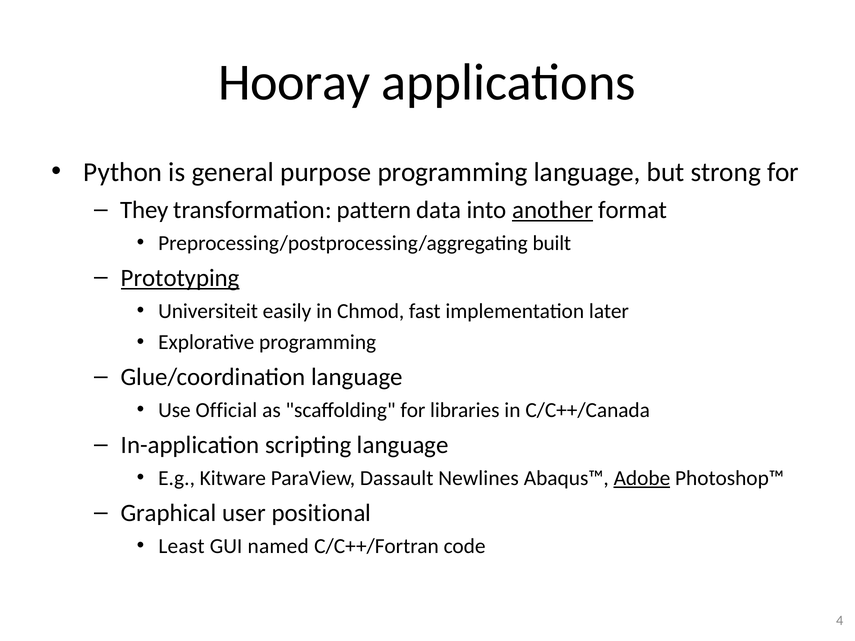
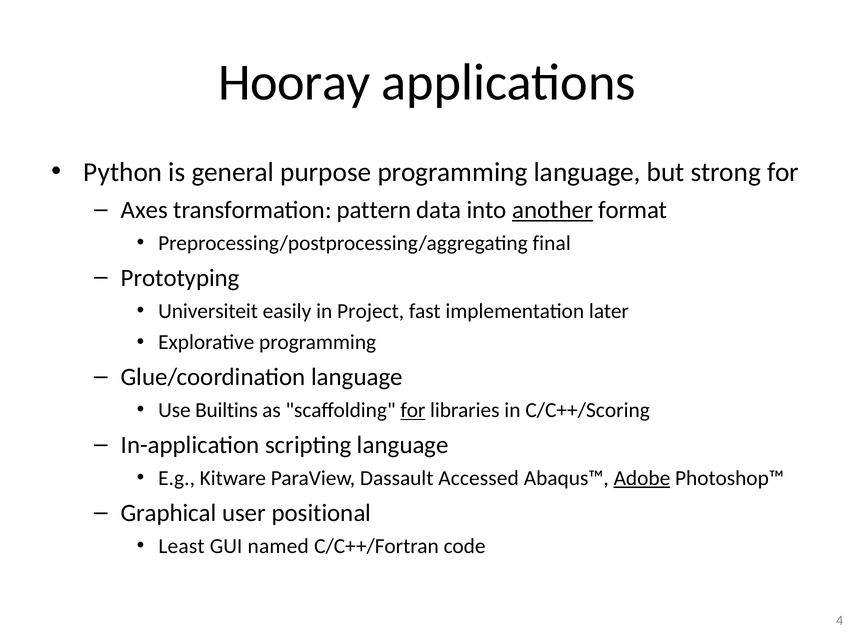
They: They -> Axes
built: built -> final
Prototyping underline: present -> none
Chmod: Chmod -> Project
Official: Official -> Builtins
for at (413, 410) underline: none -> present
C/C++/Canada: C/C++/Canada -> C/C++/Scoring
Newlines: Newlines -> Accessed
